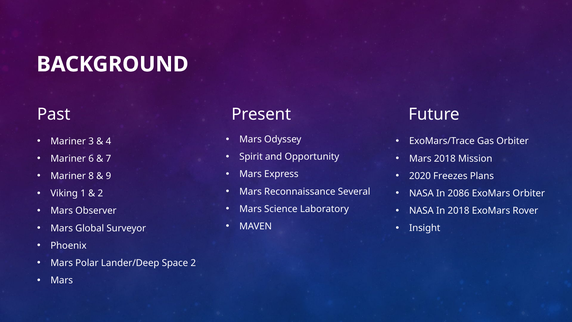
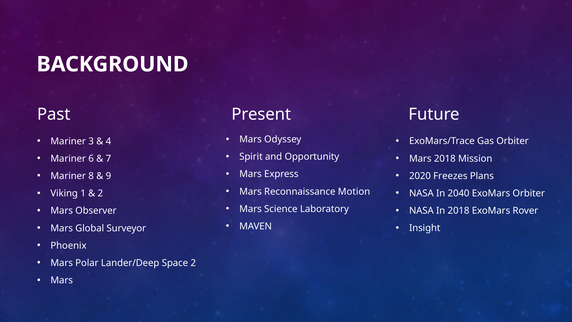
Several: Several -> Motion
2086: 2086 -> 2040
